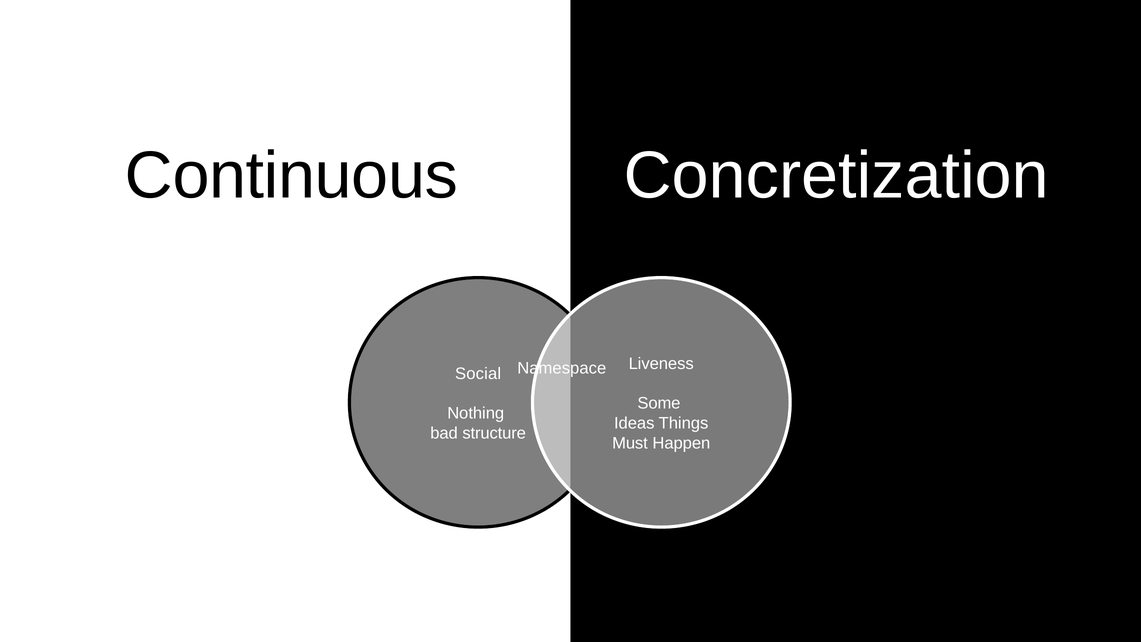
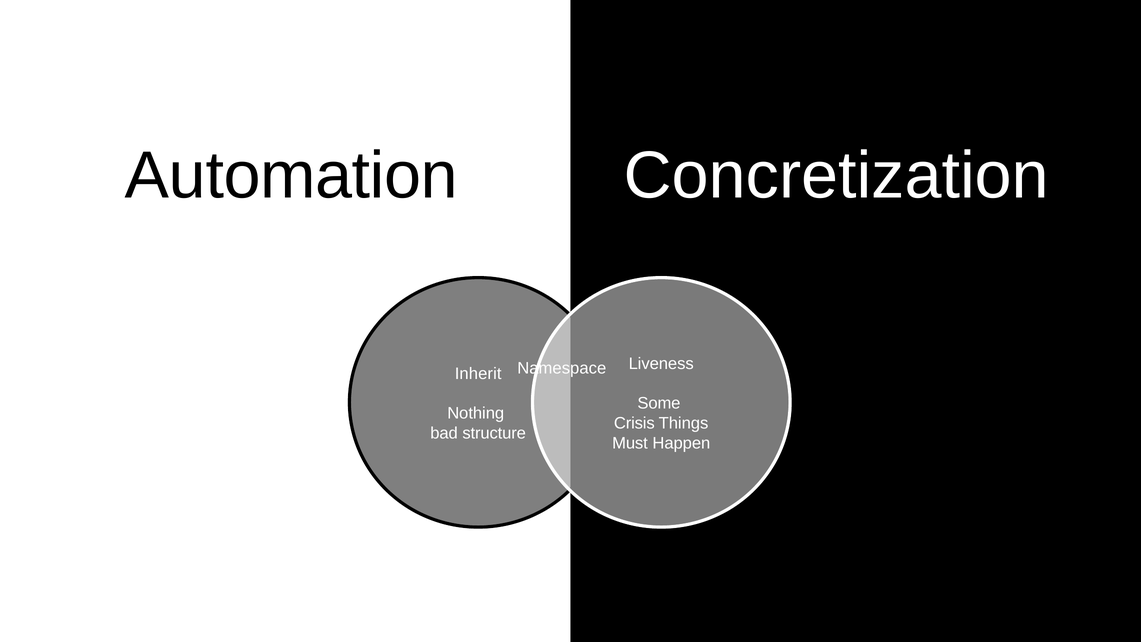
Continuous: Continuous -> Automation
Social: Social -> Inherit
Ideas: Ideas -> Crisis
